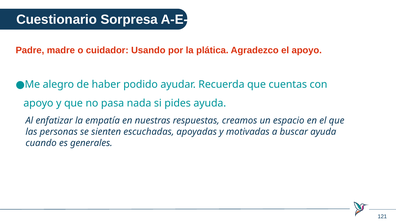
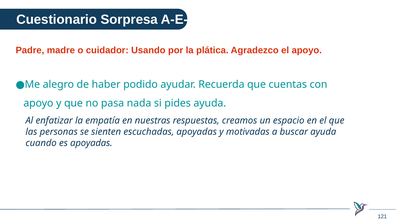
es generales: generales -> apoyadas
